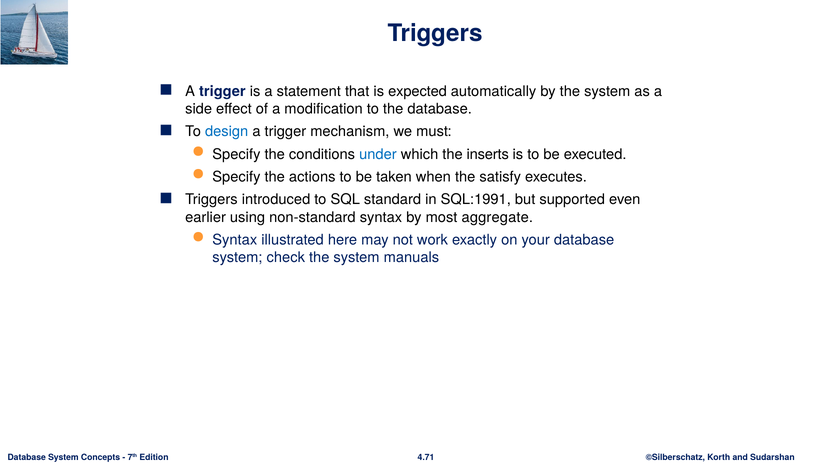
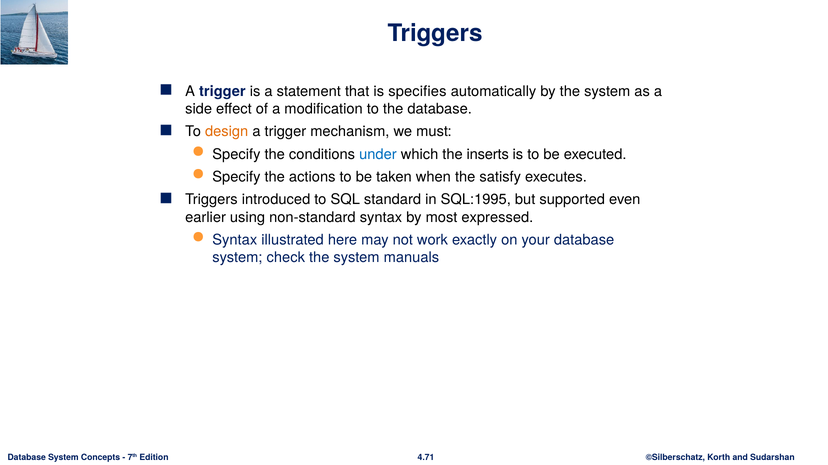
expected: expected -> specifies
design colour: blue -> orange
SQL:1991: SQL:1991 -> SQL:1995
aggregate: aggregate -> expressed
